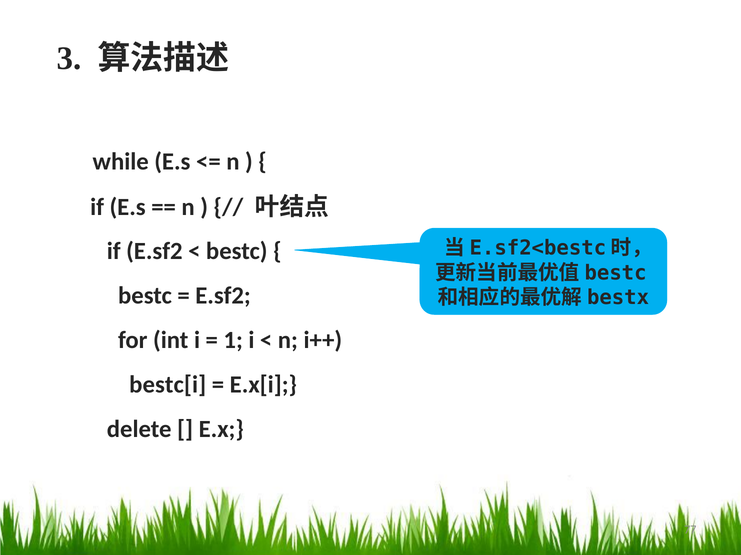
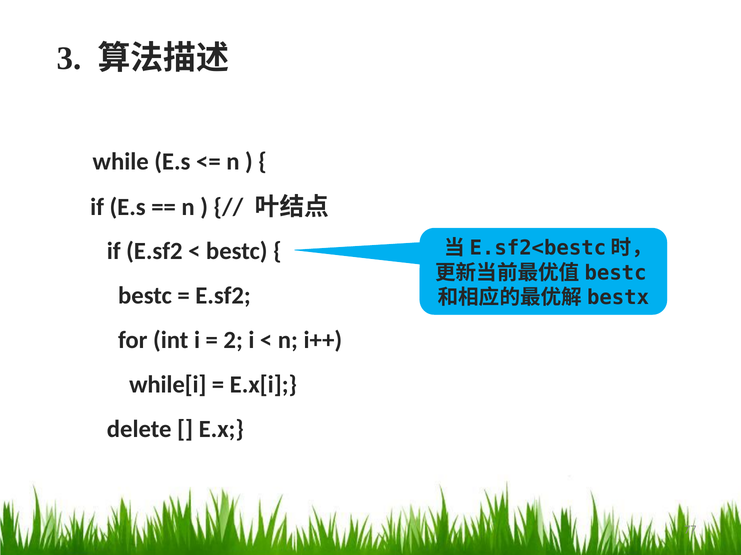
1: 1 -> 2
bestc[i: bestc[i -> while[i
